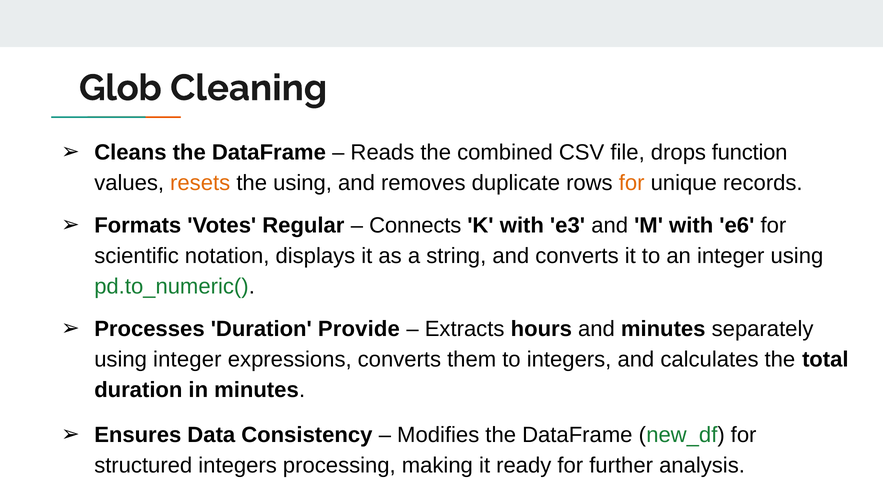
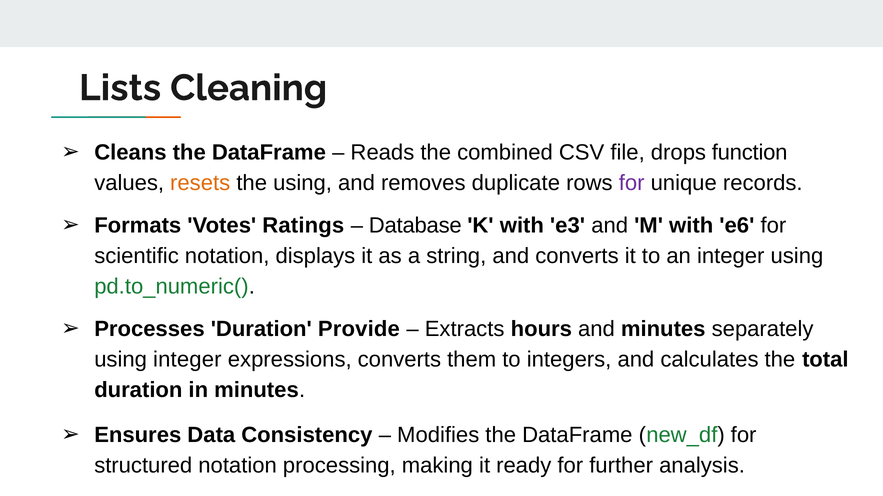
Glob: Glob -> Lists
for at (632, 183) colour: orange -> purple
Regular: Regular -> Ratings
Connects: Connects -> Database
structured integers: integers -> notation
